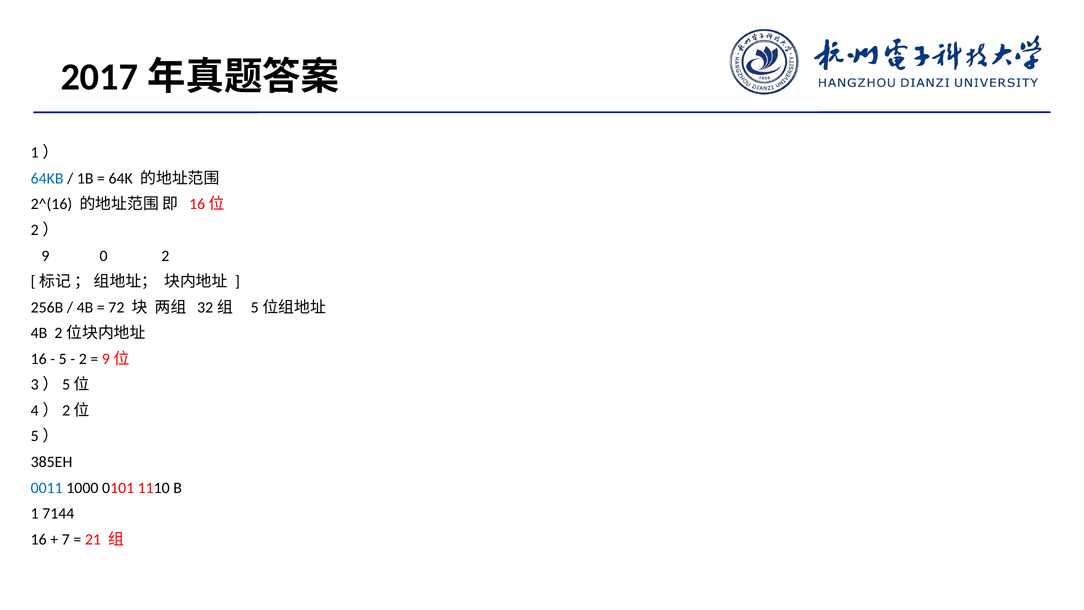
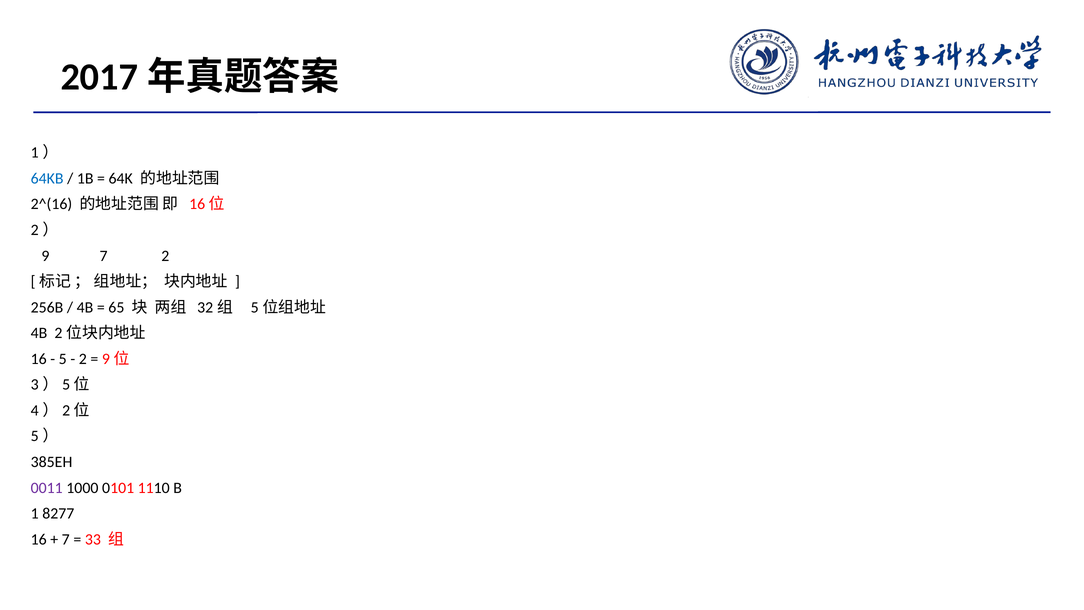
9 0: 0 -> 7
72: 72 -> 65
0011 colour: blue -> purple
7144: 7144 -> 8277
21: 21 -> 33
